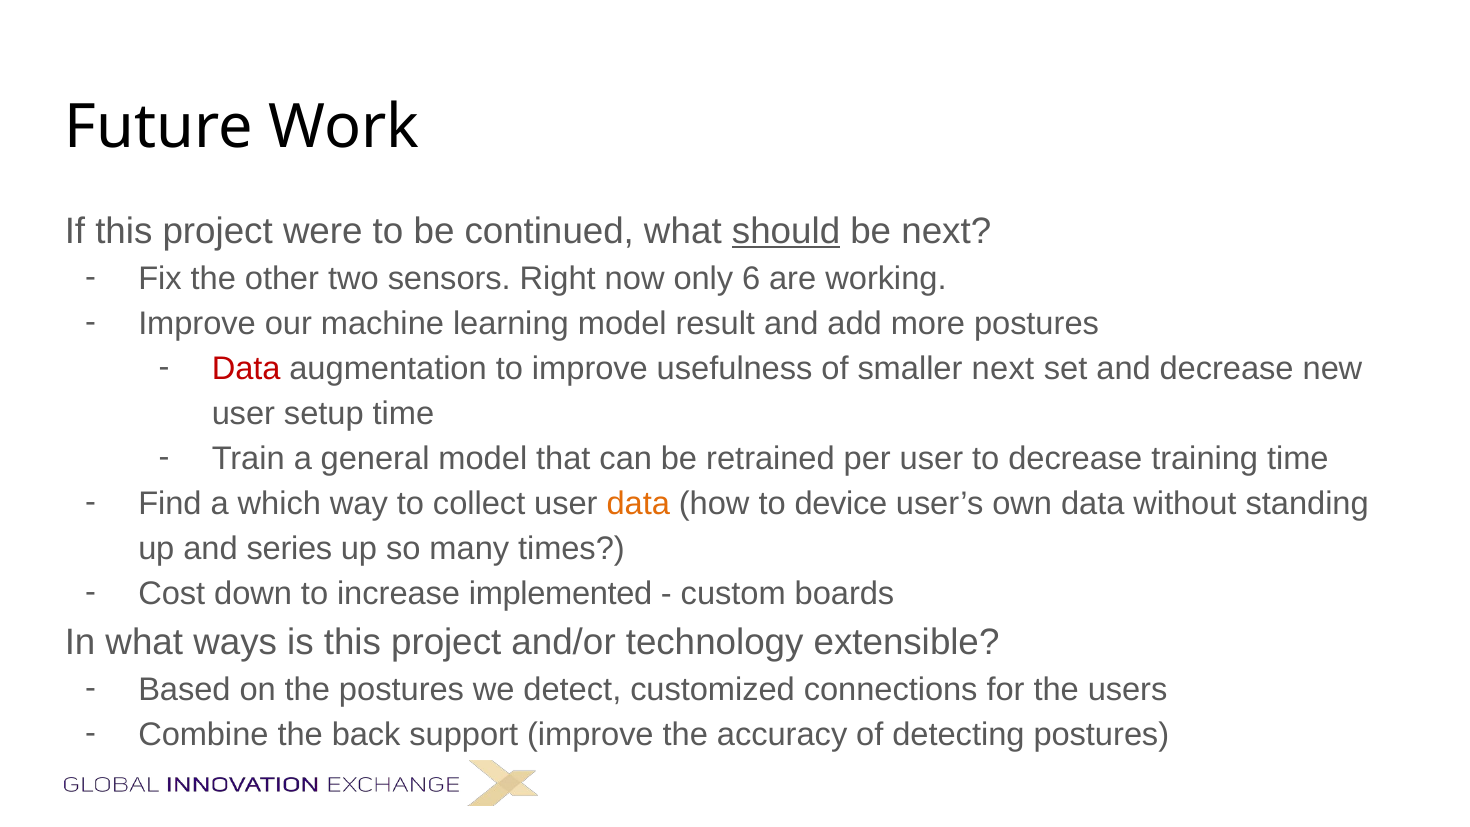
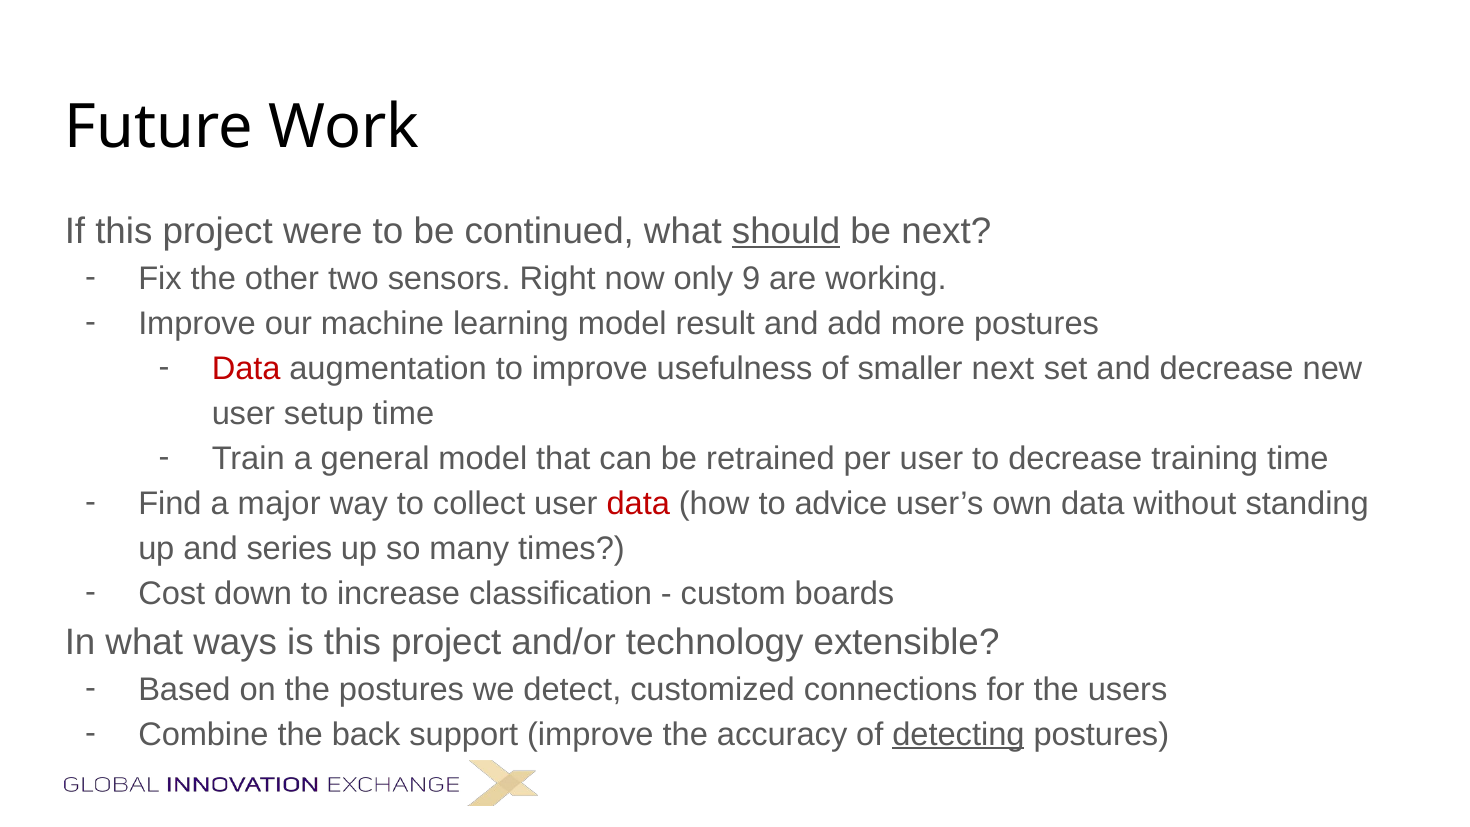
6: 6 -> 9
which: which -> major
data at (638, 503) colour: orange -> red
device: device -> advice
implemented: implemented -> classification
detecting underline: none -> present
